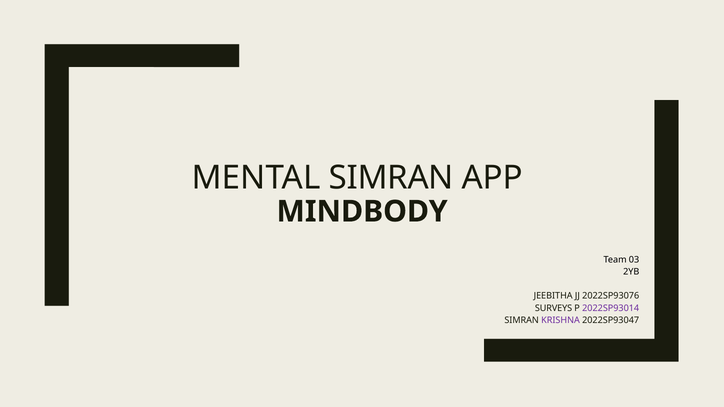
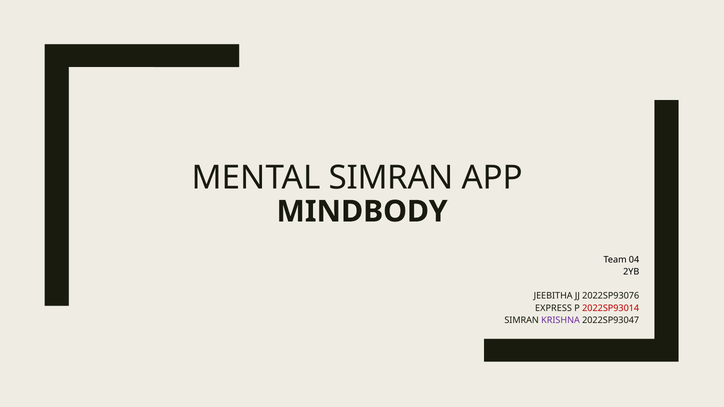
03: 03 -> 04
SURVEYS: SURVEYS -> EXPRESS
2022SP93014 colour: purple -> red
